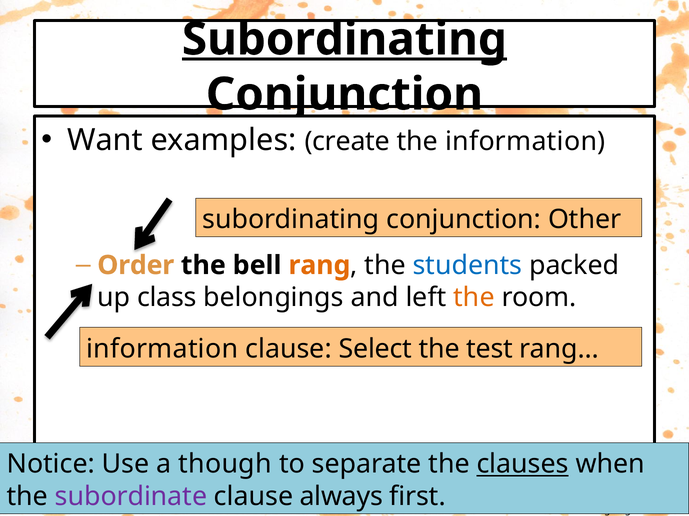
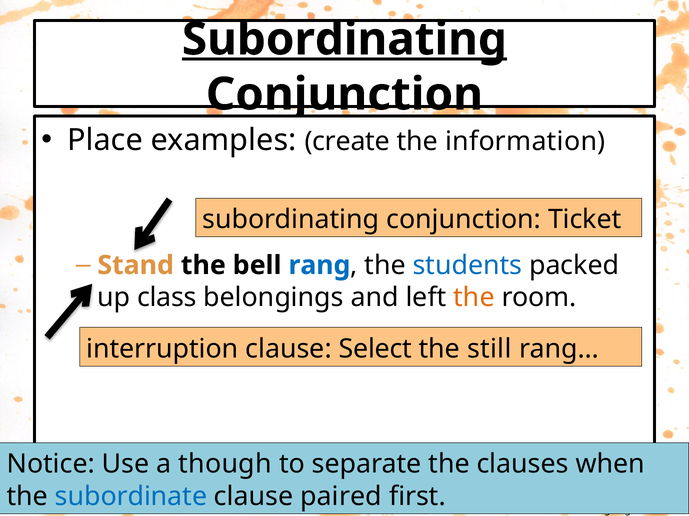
Want: Want -> Place
Other: Other -> Ticket
Order: Order -> Stand
rang colour: orange -> blue
information at (162, 349): information -> interruption
test: test -> still
clauses underline: present -> none
subordinate colour: purple -> blue
always: always -> paired
